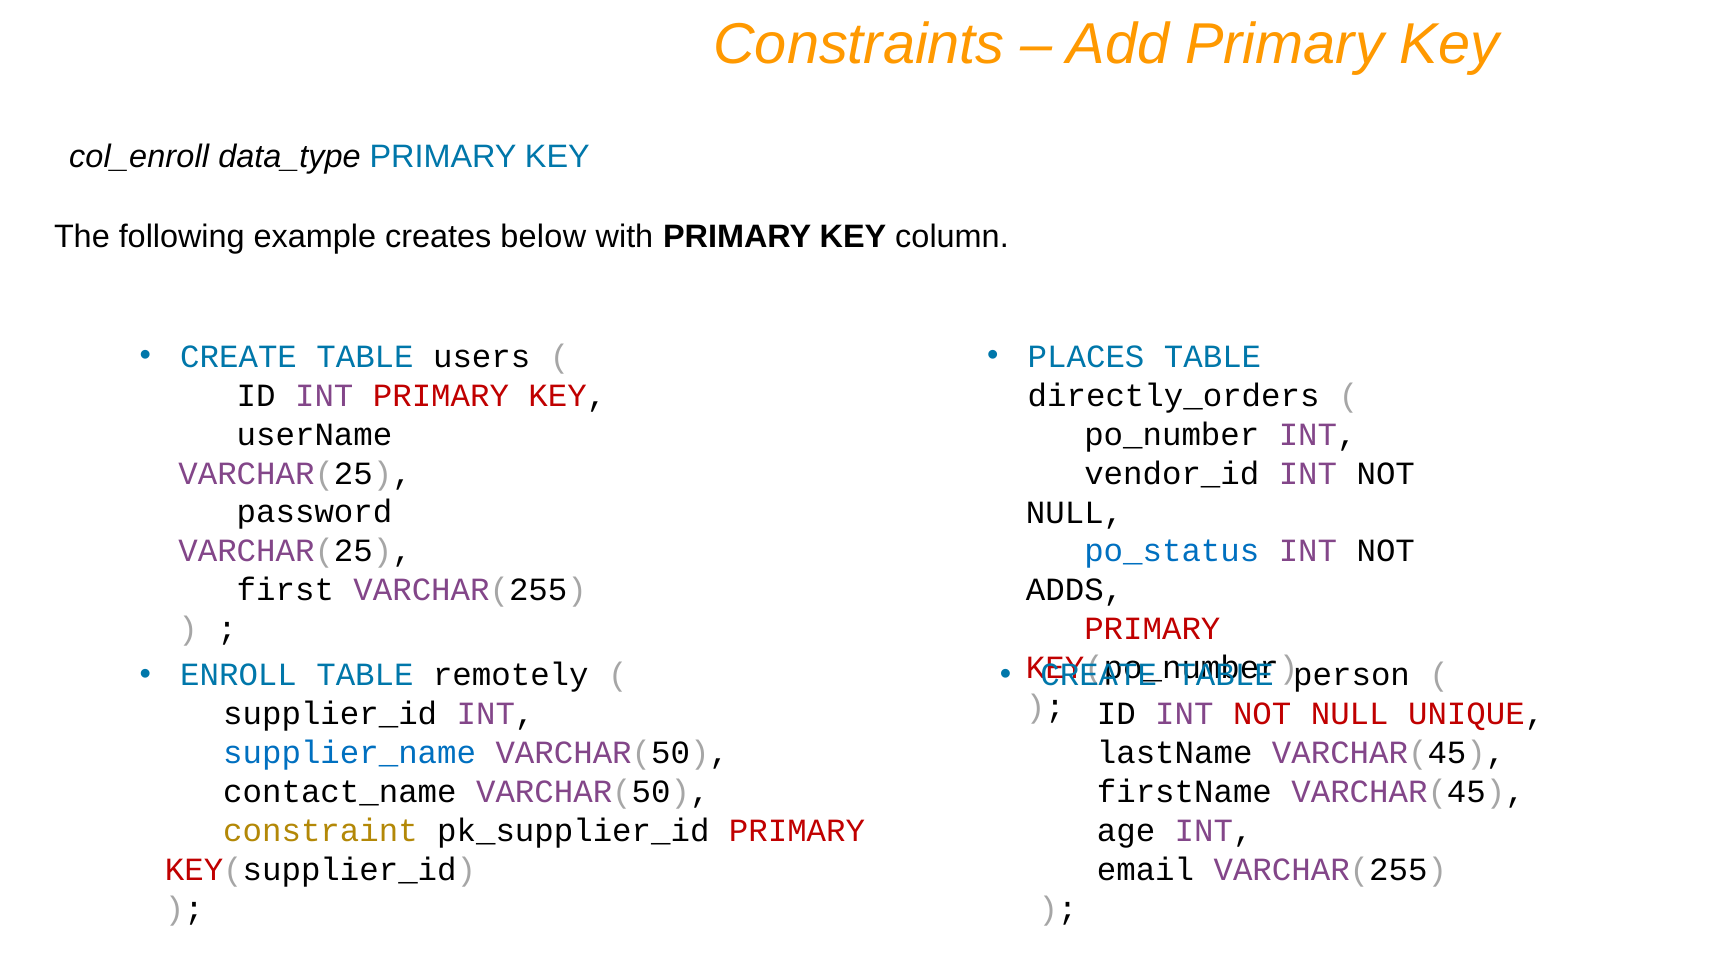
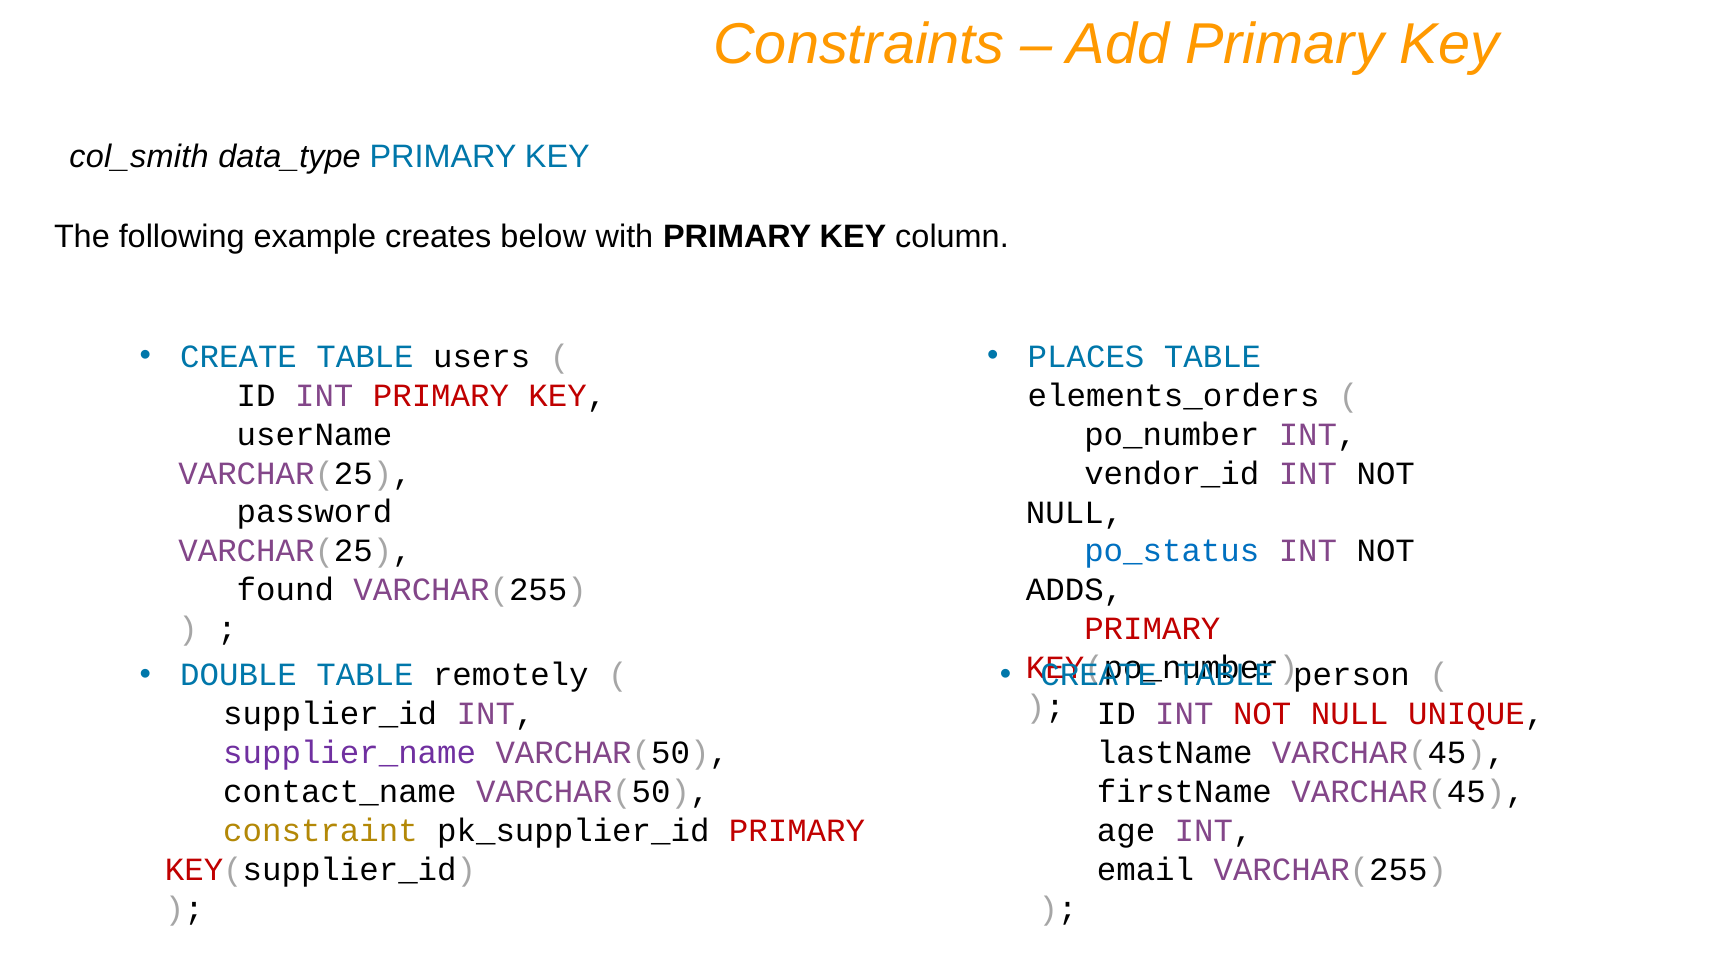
col_enroll: col_enroll -> col_smith
directly_orders: directly_orders -> elements_orders
first: first -> found
ENROLL: ENROLL -> DOUBLE
supplier_name colour: blue -> purple
